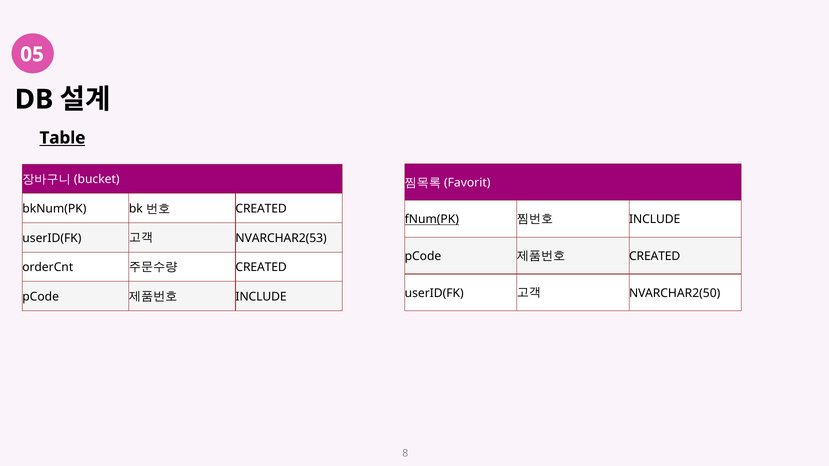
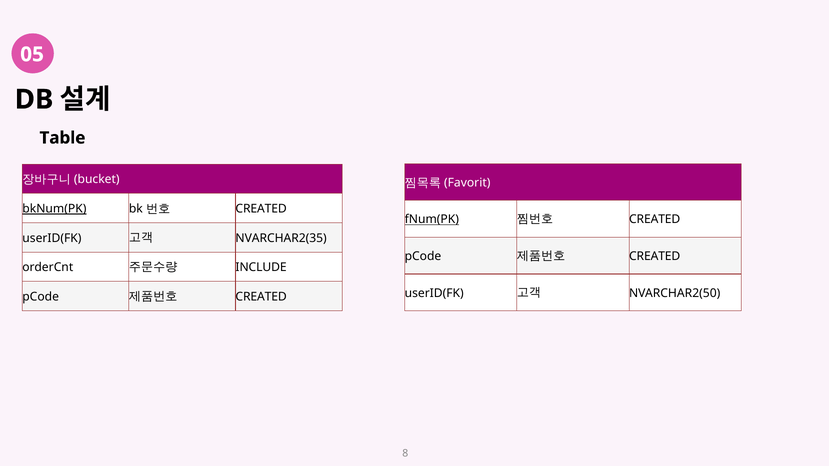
Table underline: present -> none
bkNum(PK underline: none -> present
INCLUDE at (655, 220): INCLUDE -> CREATED
NVARCHAR2(53: NVARCHAR2(53 -> NVARCHAR2(35
CREATED at (261, 268): CREATED -> INCLUDE
INCLUDE at (261, 297): INCLUDE -> CREATED
